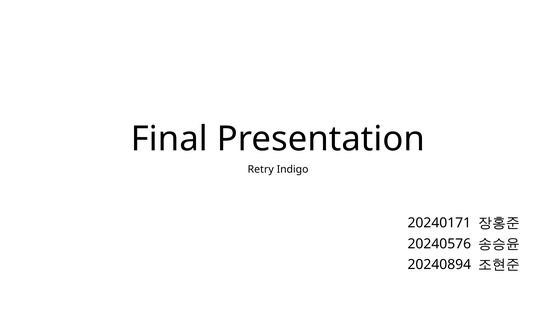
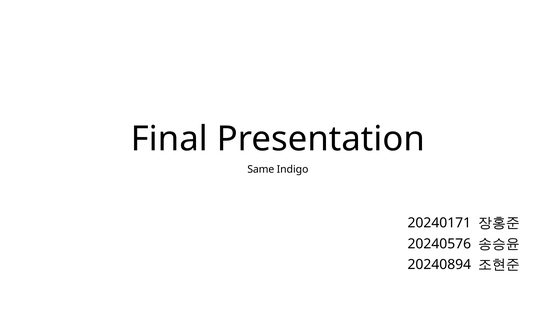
Retry: Retry -> Same
